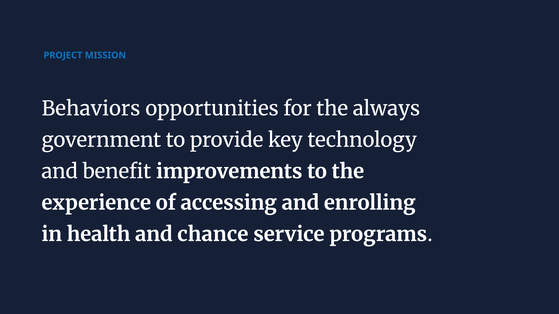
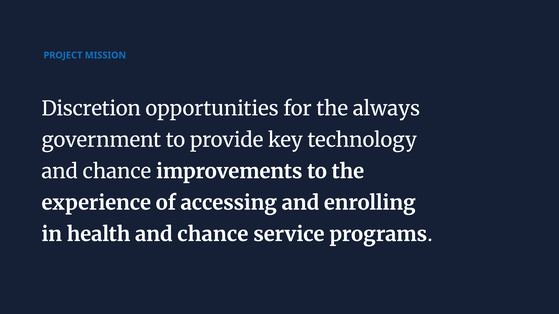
Behaviors: Behaviors -> Discretion
benefit at (117, 172): benefit -> chance
